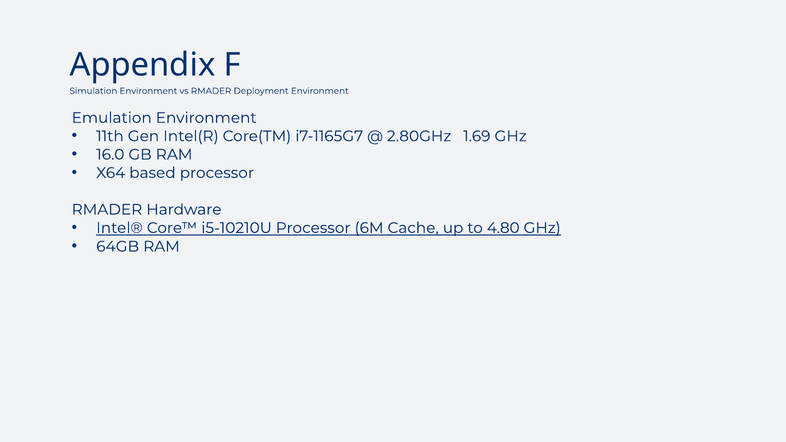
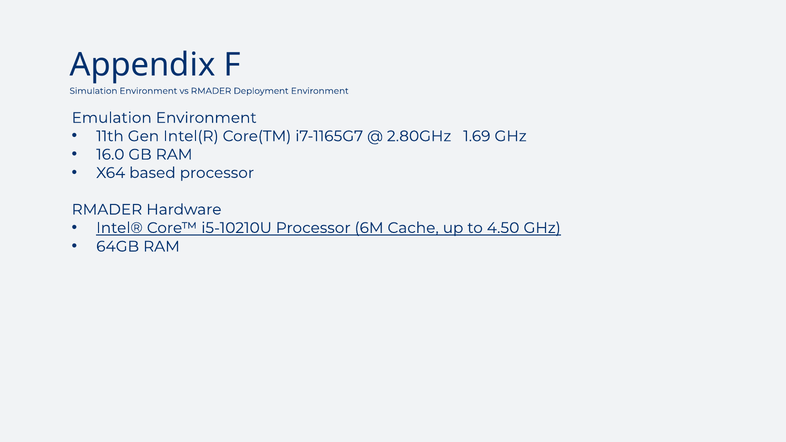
4.80: 4.80 -> 4.50
